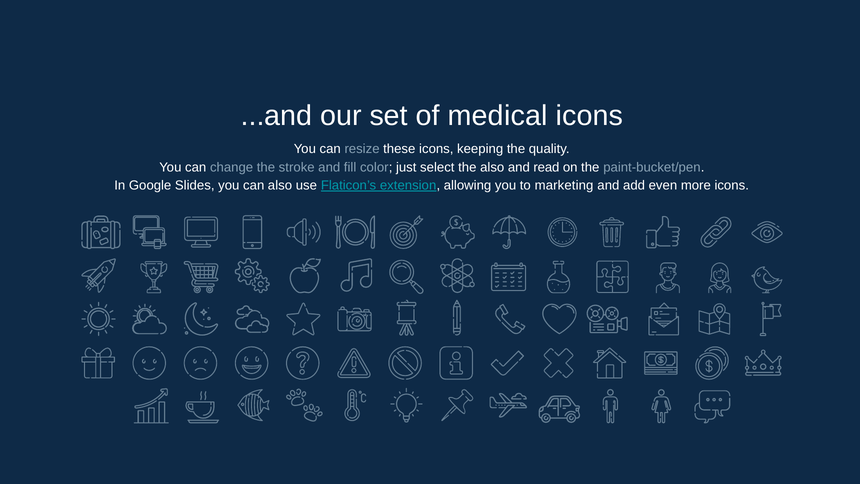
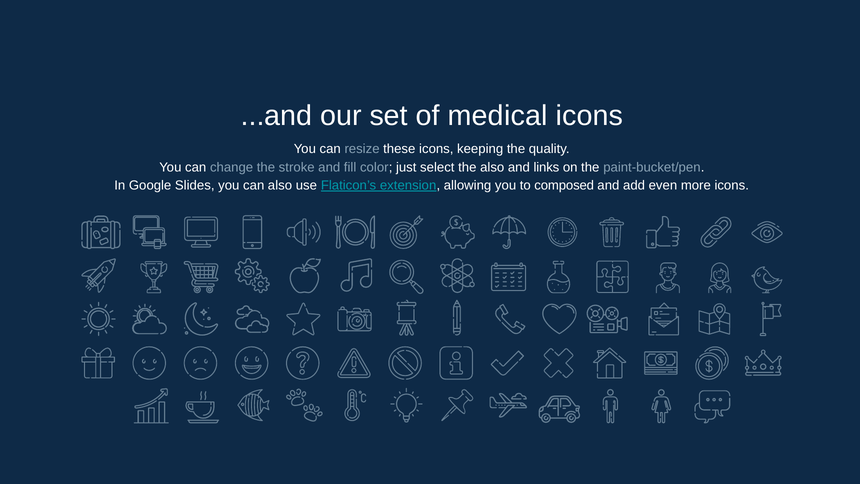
read: read -> links
marketing: marketing -> composed
